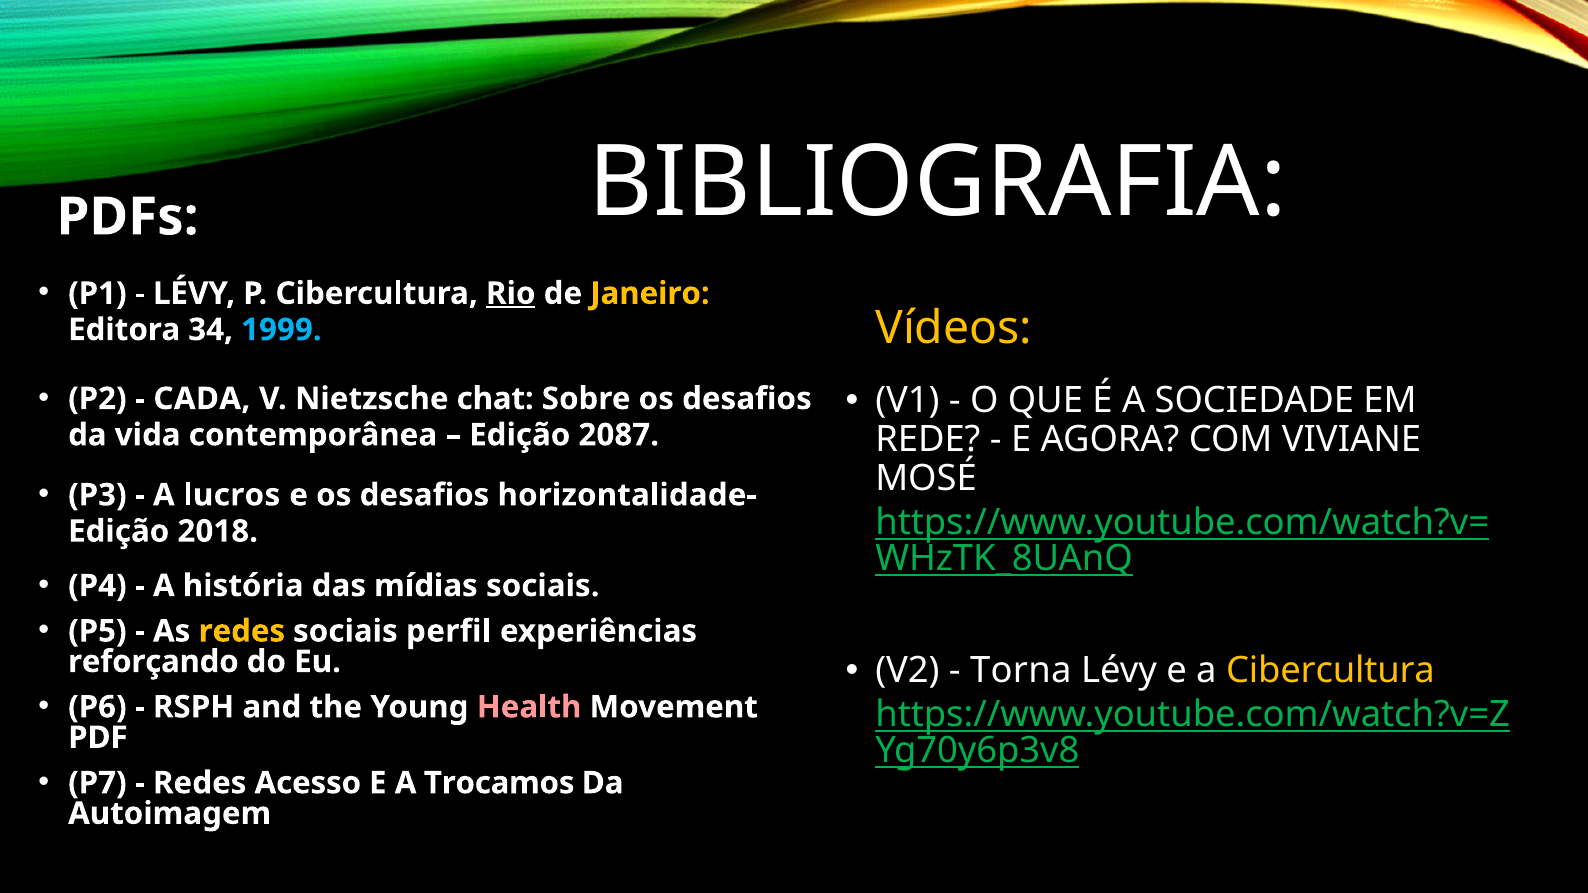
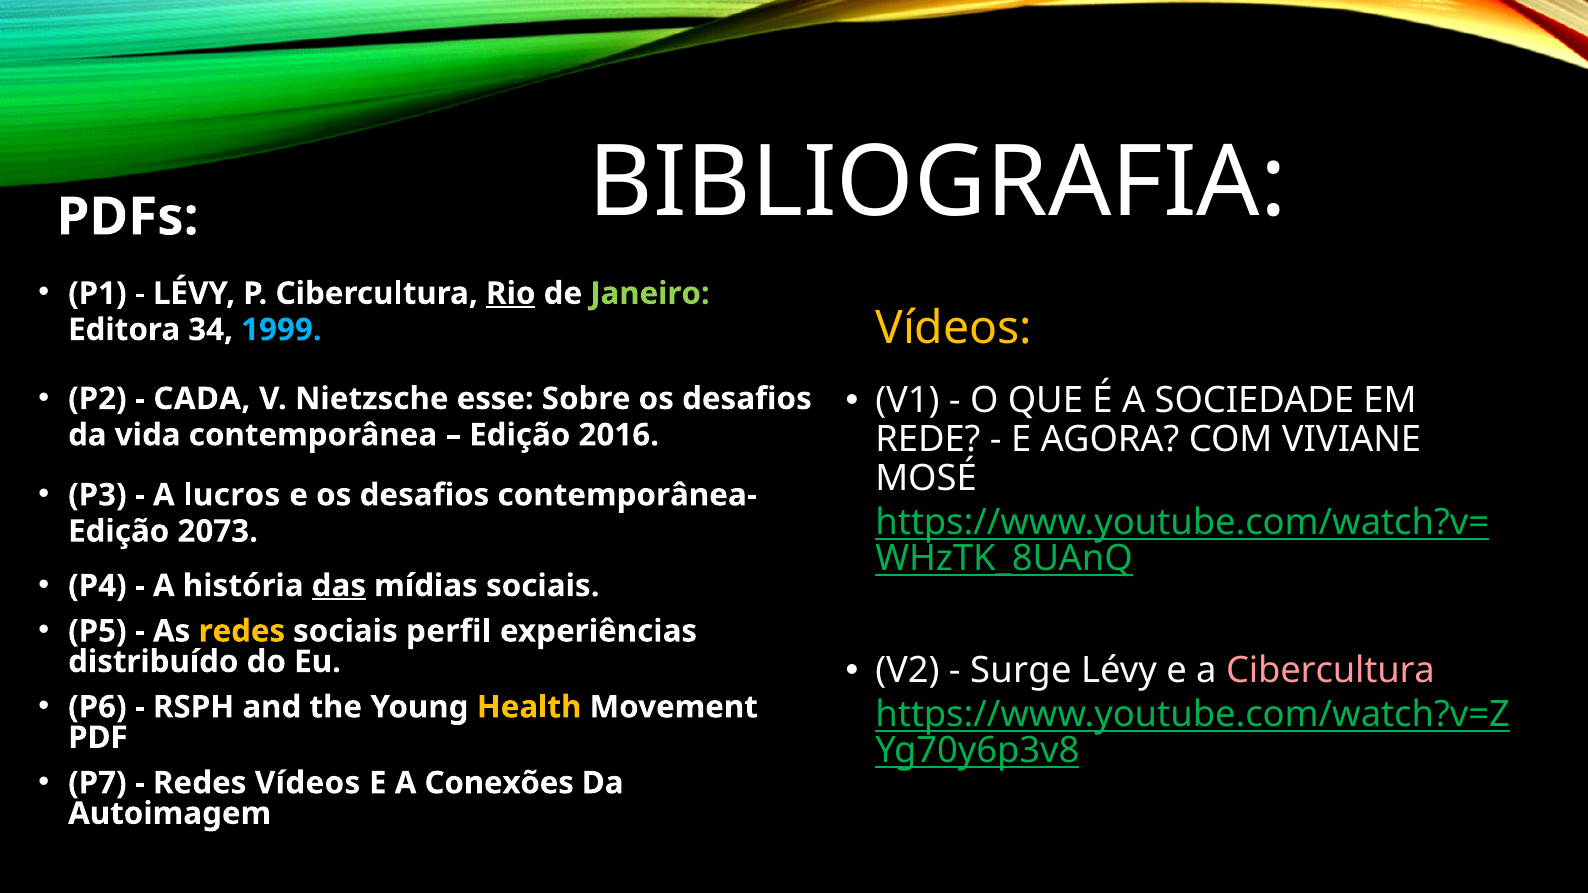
Janeiro colour: yellow -> light green
chat: chat -> esse
2087: 2087 -> 2016
horizontalidade-: horizontalidade- -> contemporânea-
2018: 2018 -> 2073
das underline: none -> present
Torna: Torna -> Surge
Cibercultura at (1330, 671) colour: yellow -> pink
reforçando: reforçando -> distribuído
Health colour: pink -> yellow
Redes Acesso: Acesso -> Vídeos
Trocamos: Trocamos -> Conexões
